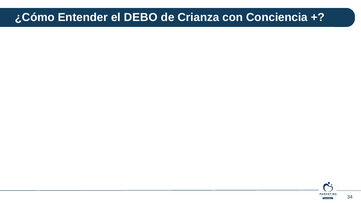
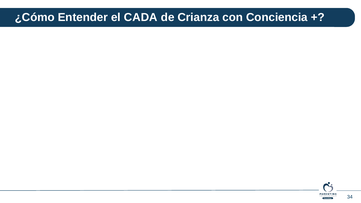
DEBO: DEBO -> CADA
